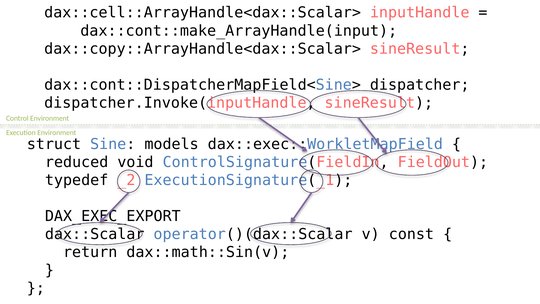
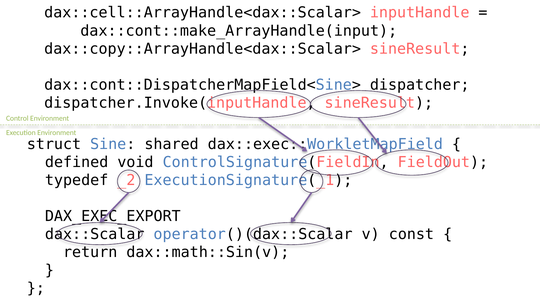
models: models -> shared
reduced: reduced -> defined
